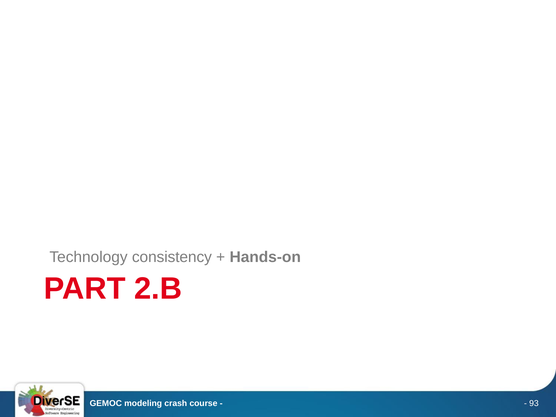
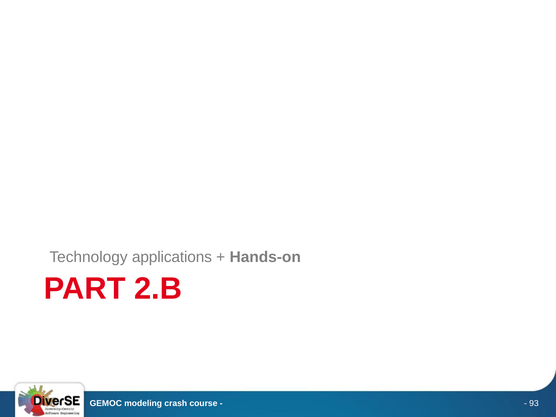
consistency: consistency -> applications
